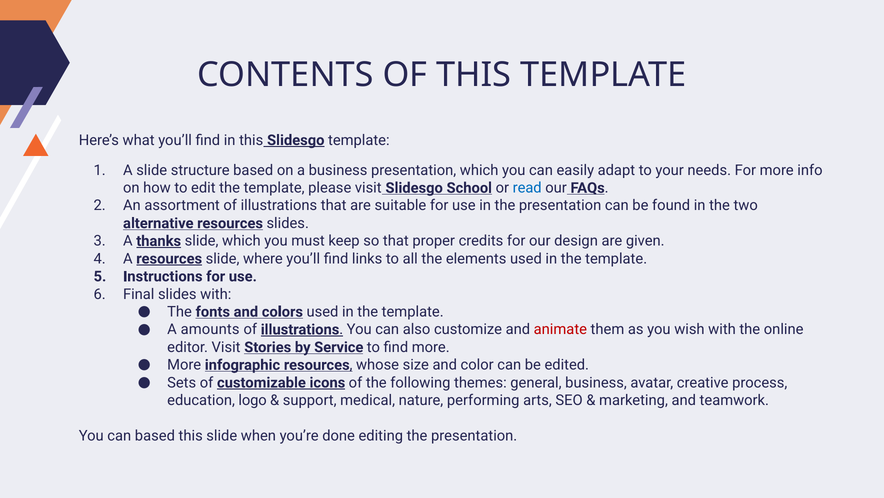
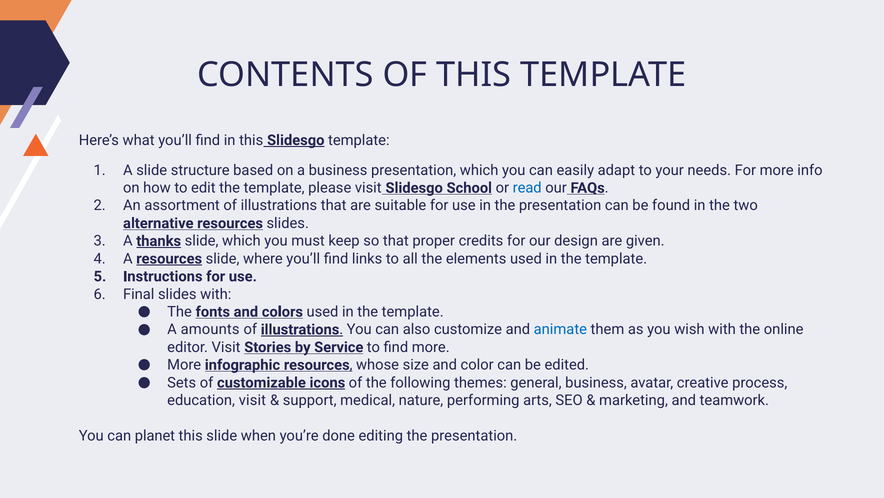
animate colour: red -> blue
education logo: logo -> visit
can based: based -> planet
